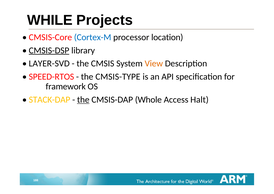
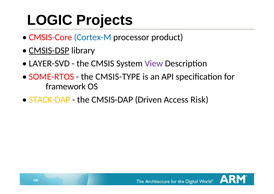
WHILE: WHILE -> LOGIC
location: location -> product
View colour: orange -> purple
SPEED-RTOS: SPEED-RTOS -> SOME-RTOS
the at (83, 99) underline: present -> none
Whole: Whole -> Driven
Halt: Halt -> Risk
